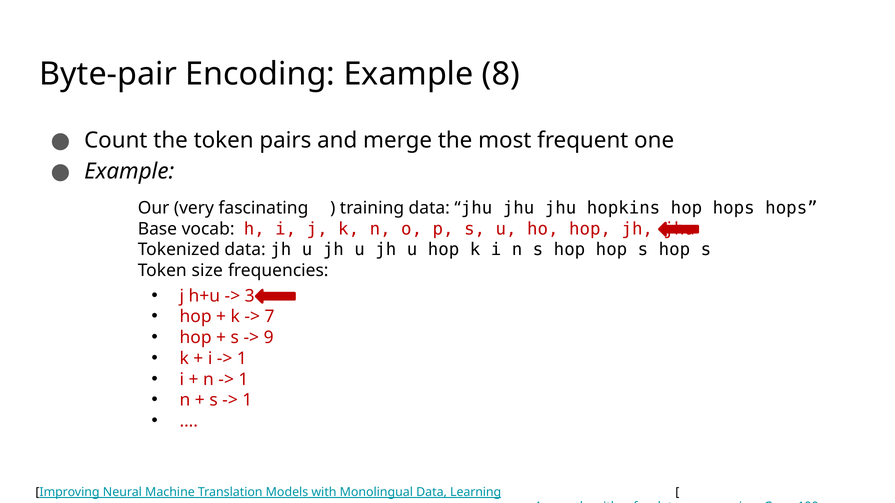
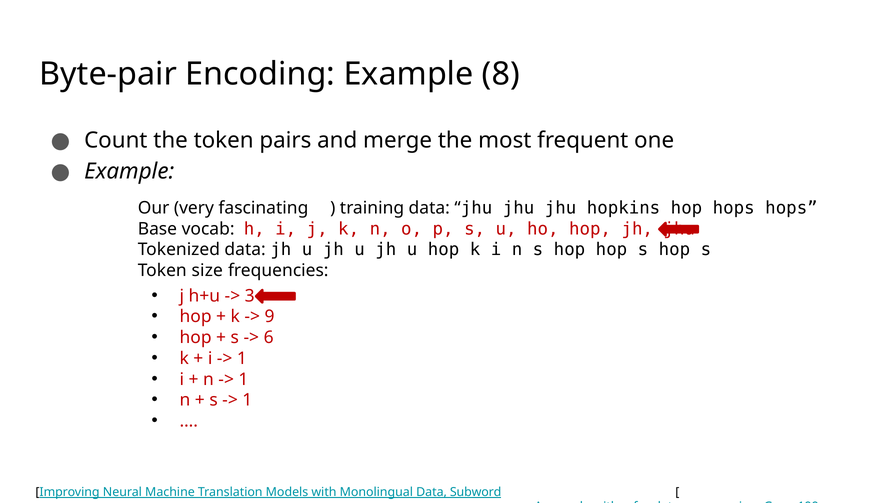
7: 7 -> 9
9: 9 -> 6
Learning: Learning -> Subword
